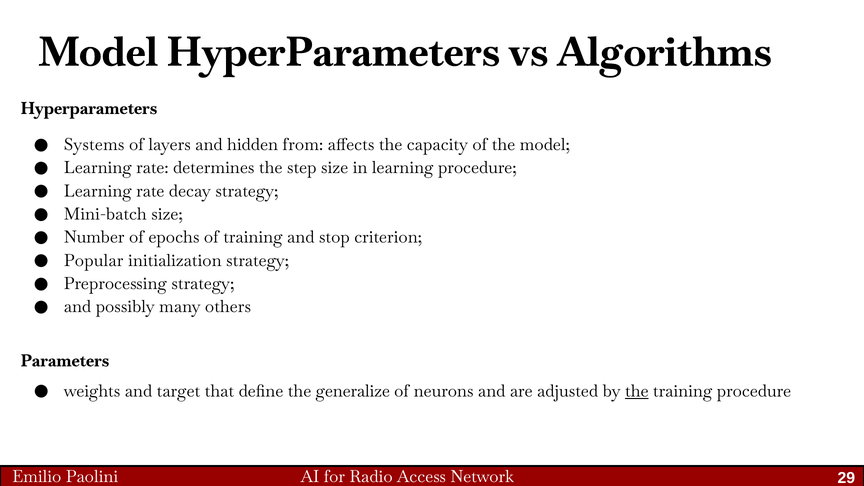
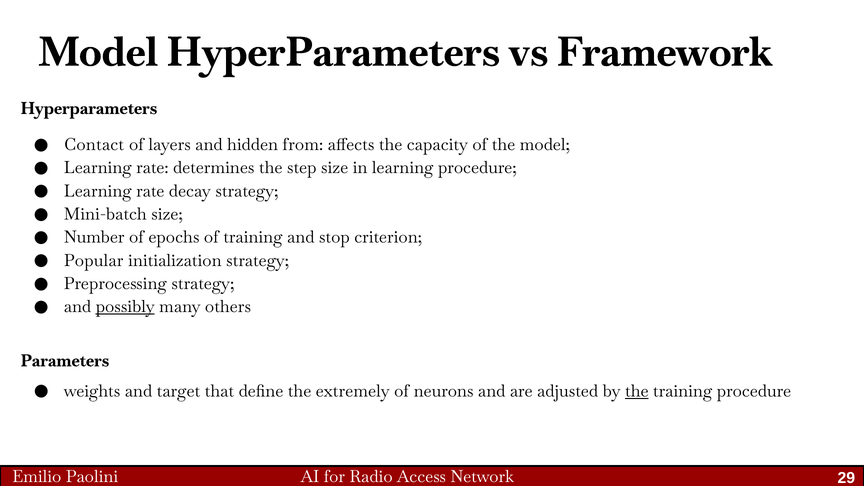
Algorithms: Algorithms -> Framework
Systems: Systems -> Contact
possibly underline: none -> present
generalize: generalize -> extremely
